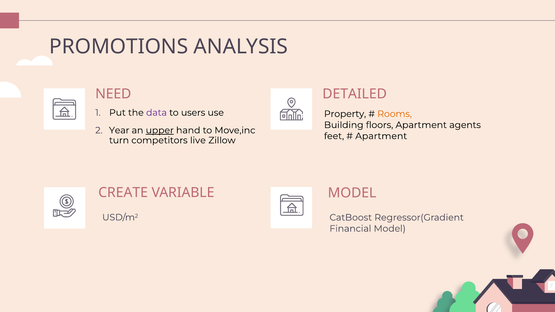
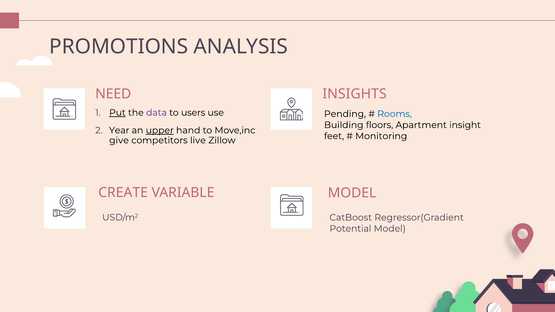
DETAILED: DETAILED -> INSIGHTS
Put underline: none -> present
Property: Property -> Pending
Rooms colour: orange -> blue
agents: agents -> insight
Apartment at (381, 136): Apartment -> Monitoring
turn: turn -> give
Financial: Financial -> Potential
